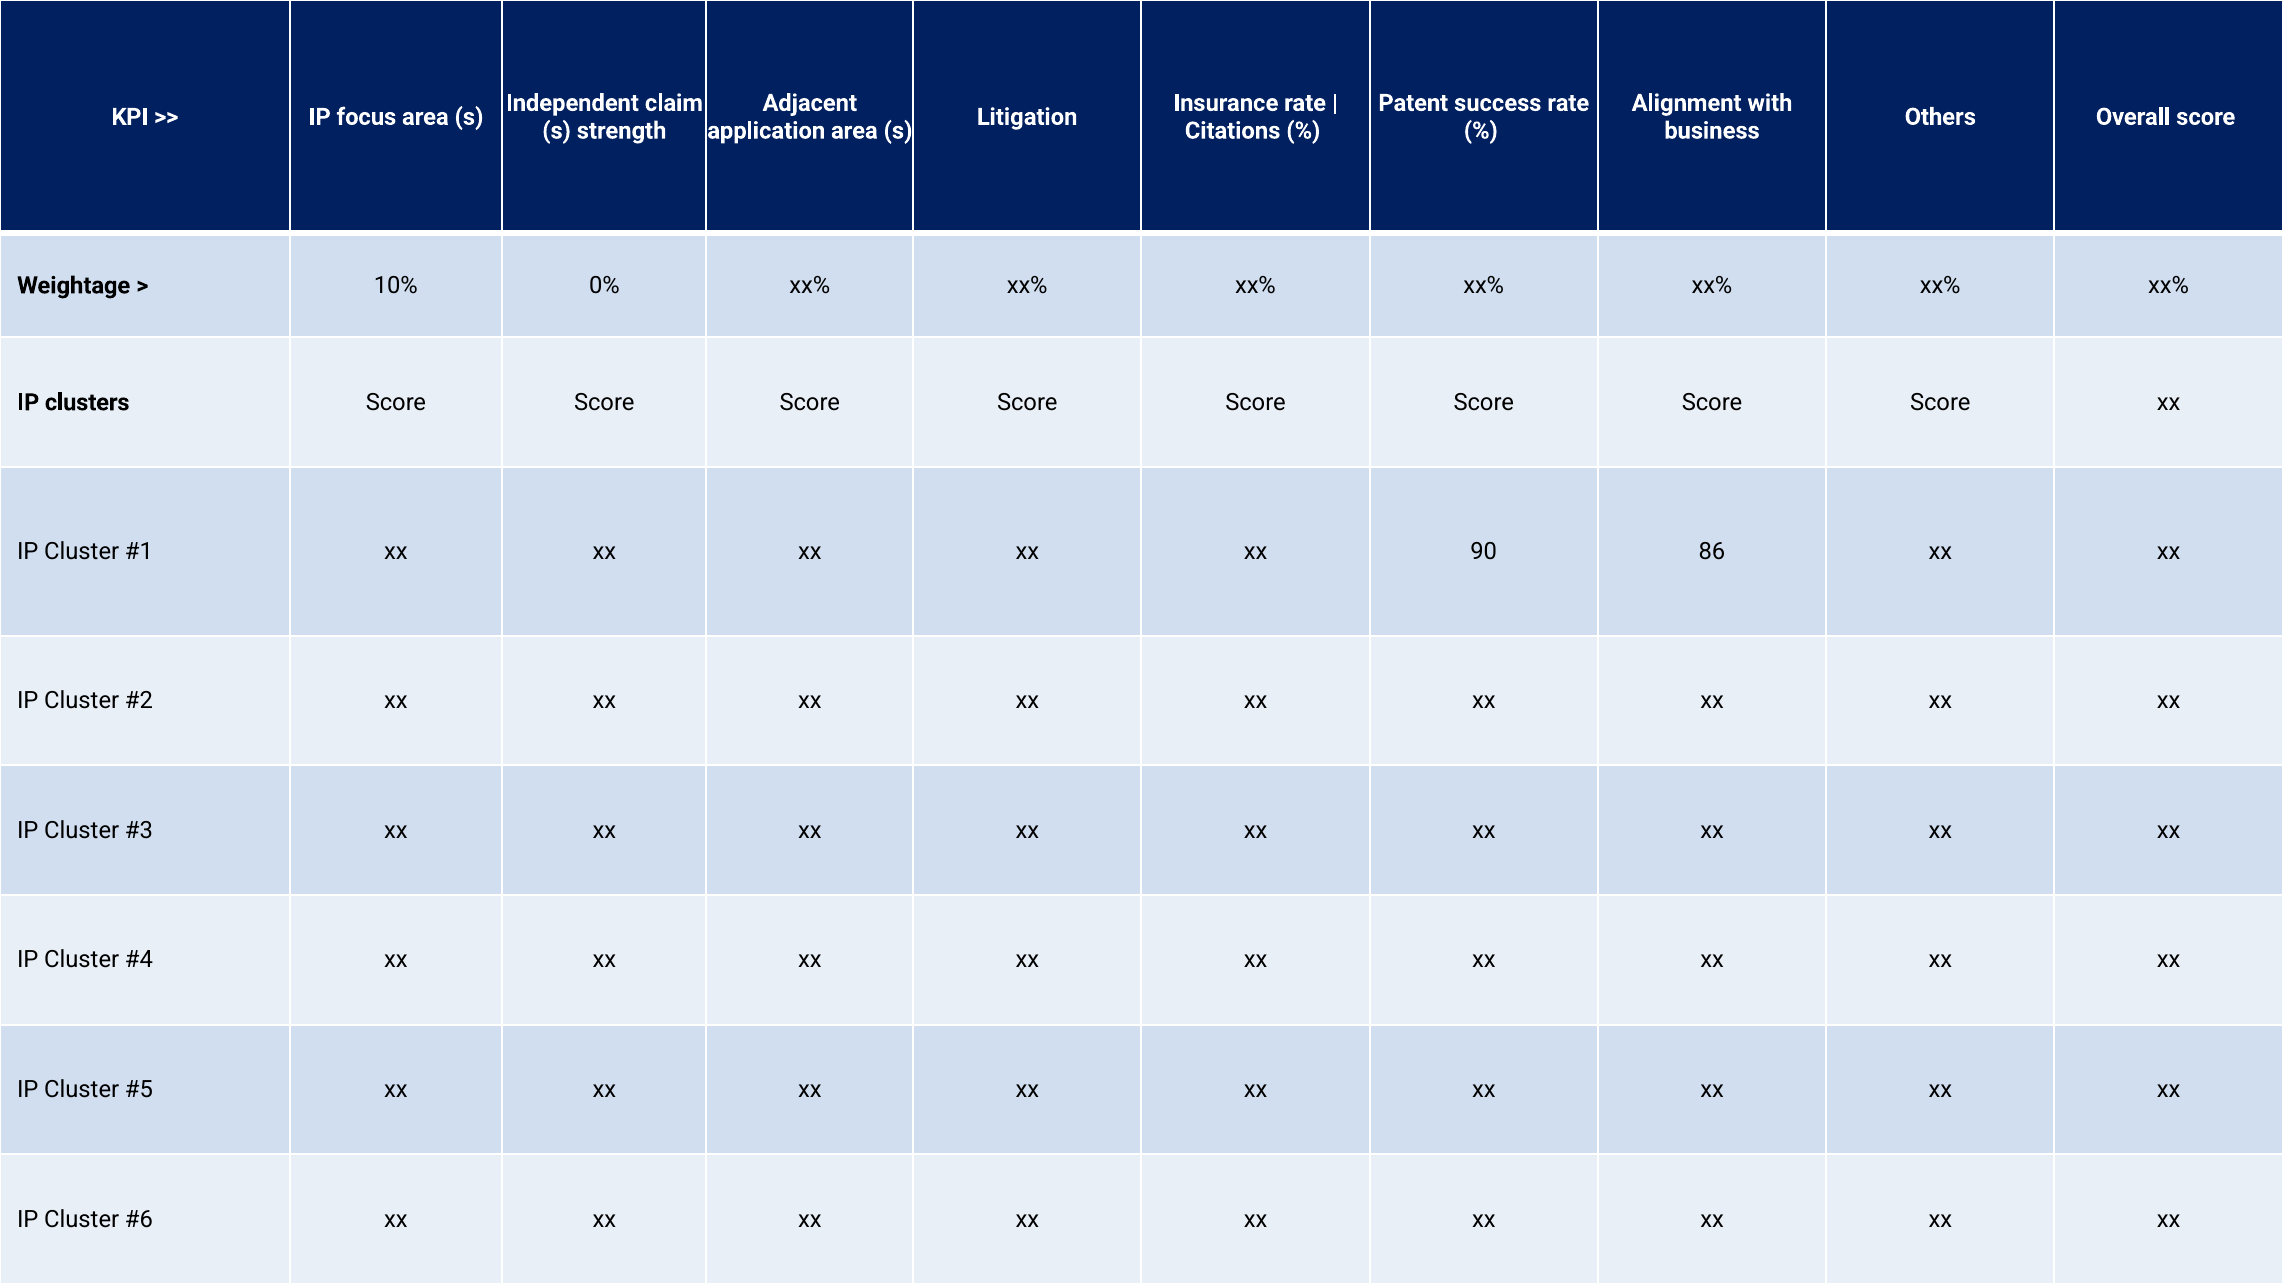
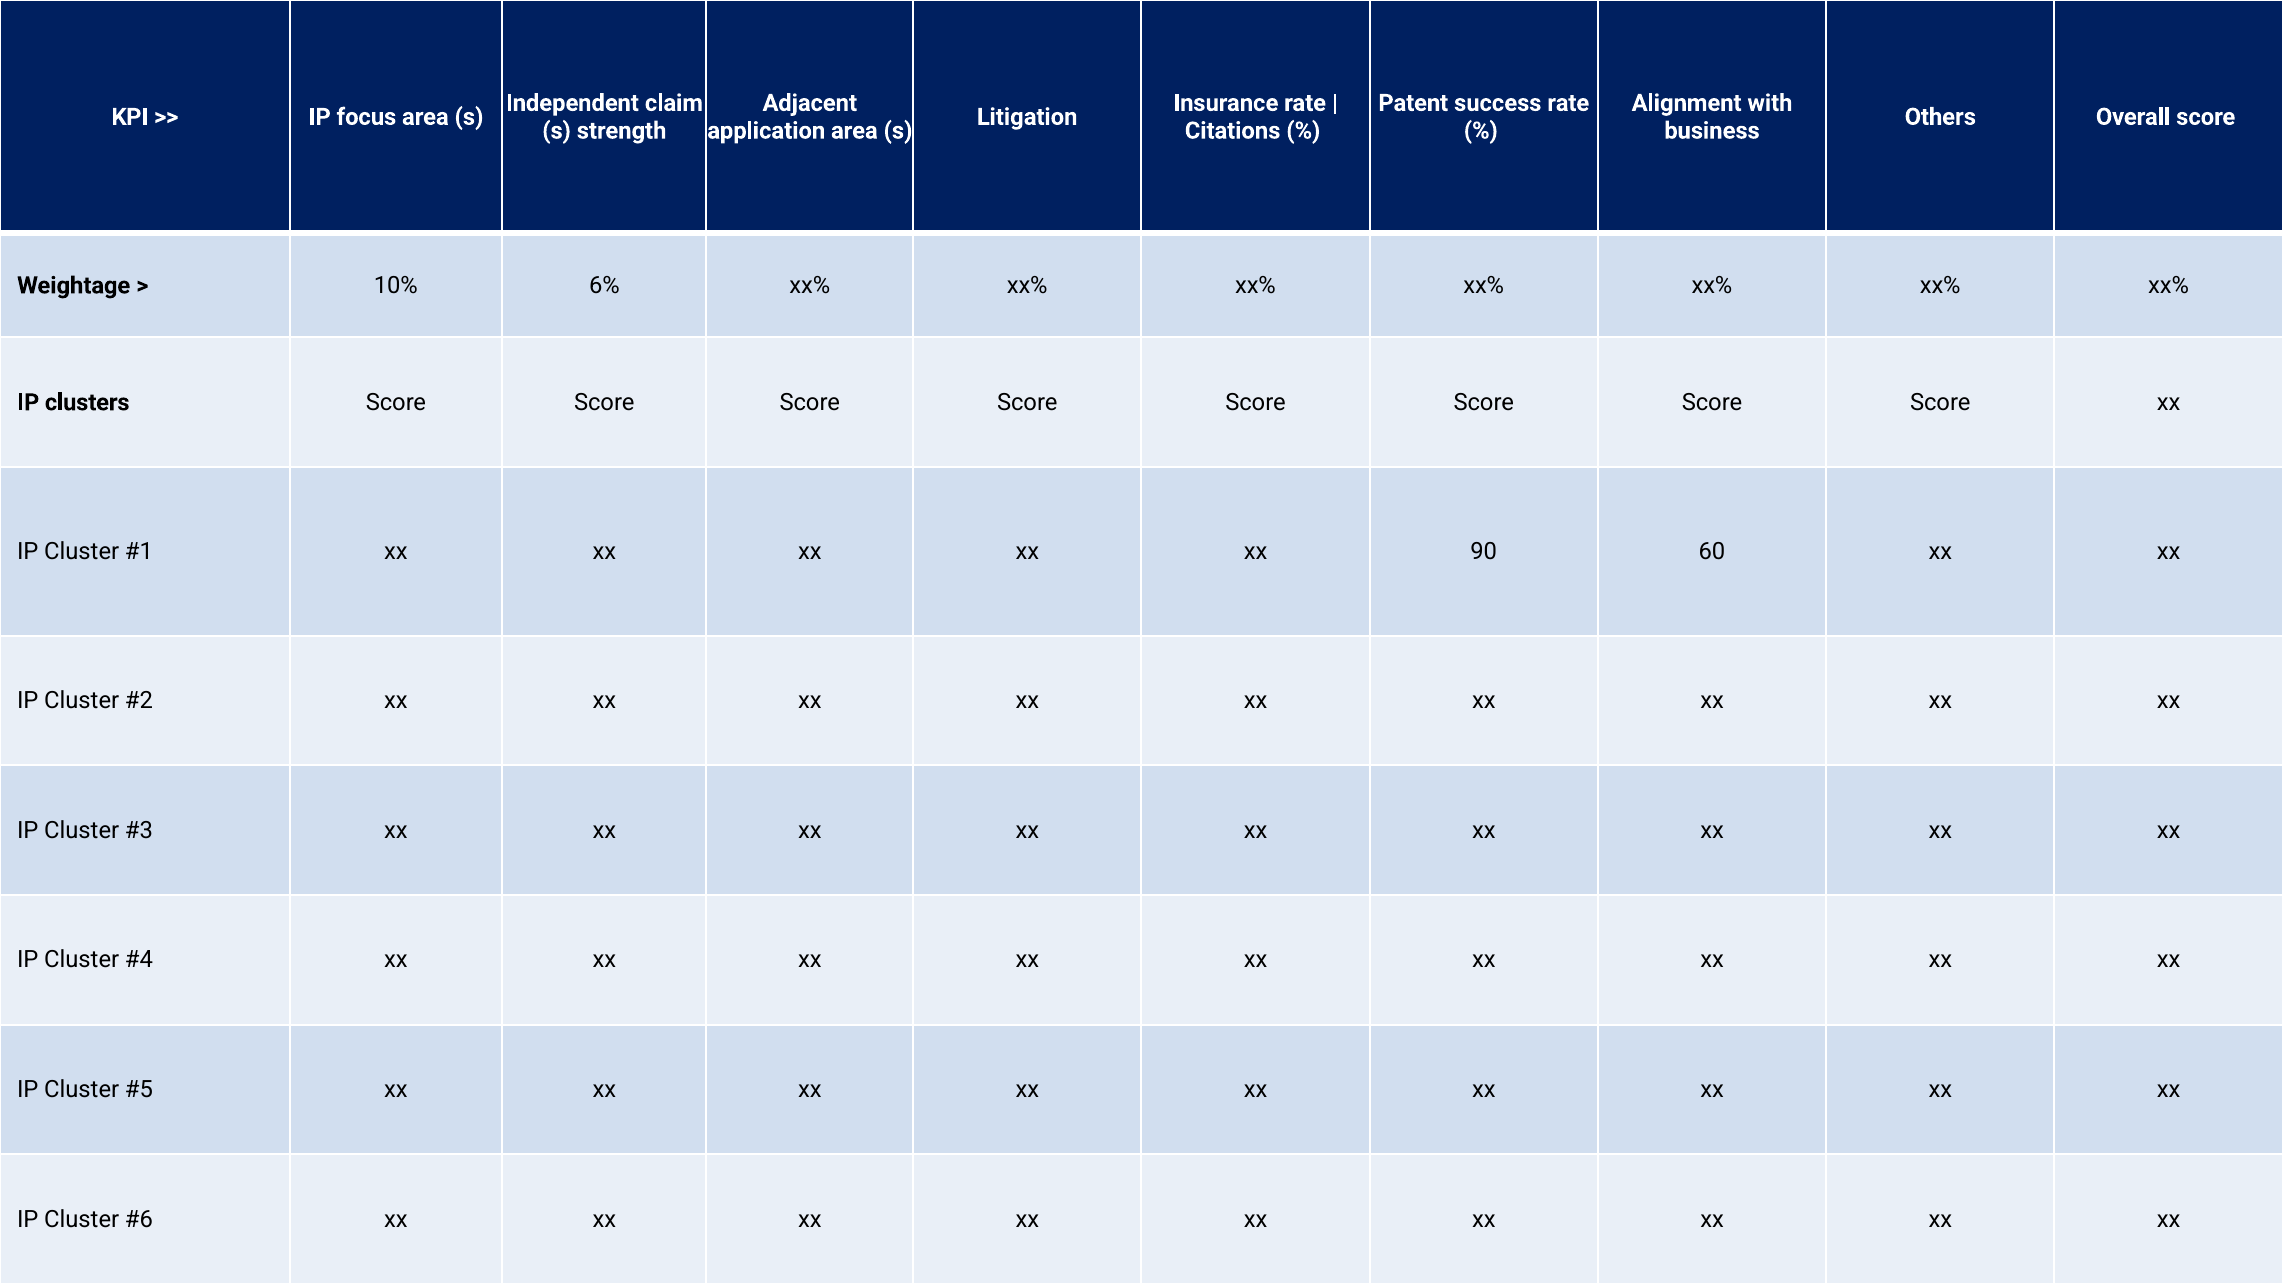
0%: 0% -> 6%
86: 86 -> 60
